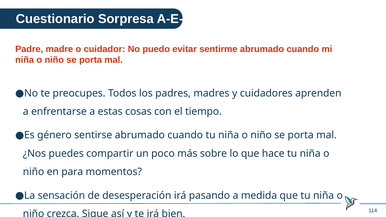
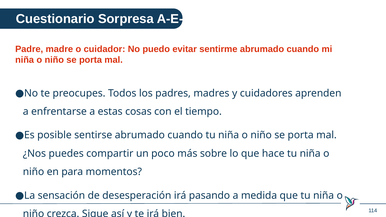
género: género -> posible
